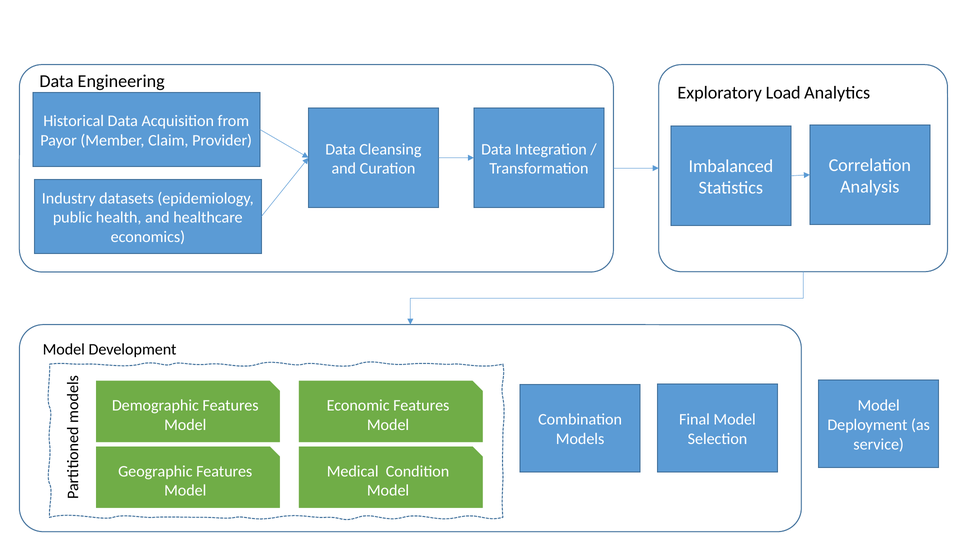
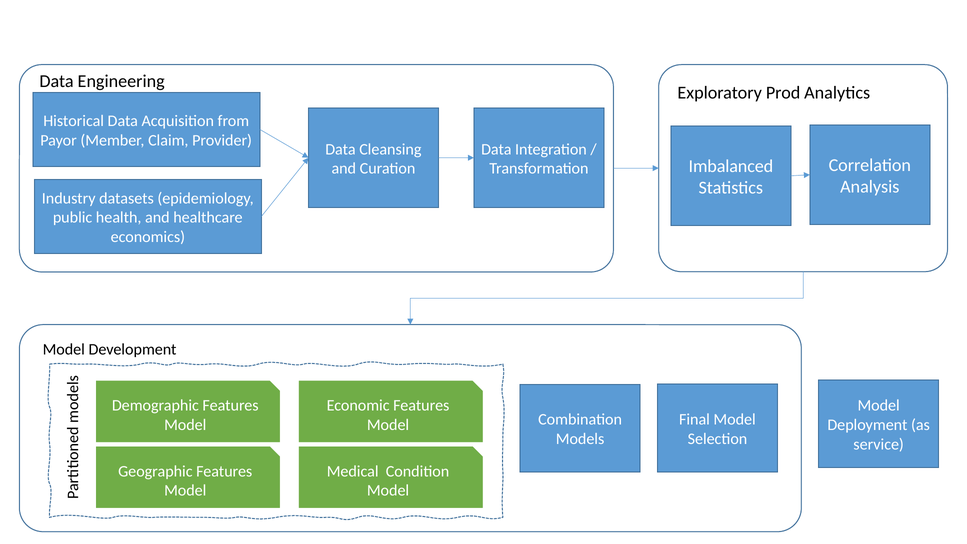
Load: Load -> Prod
